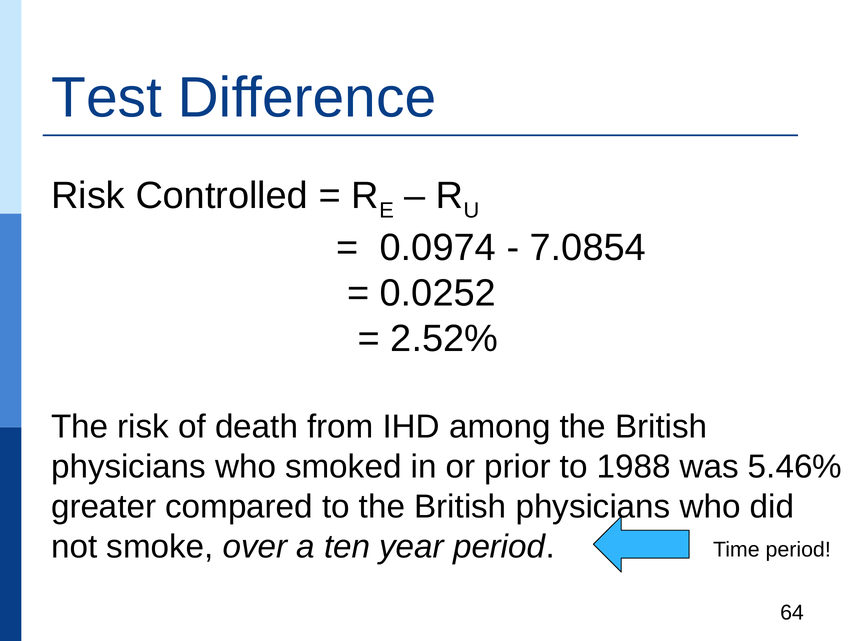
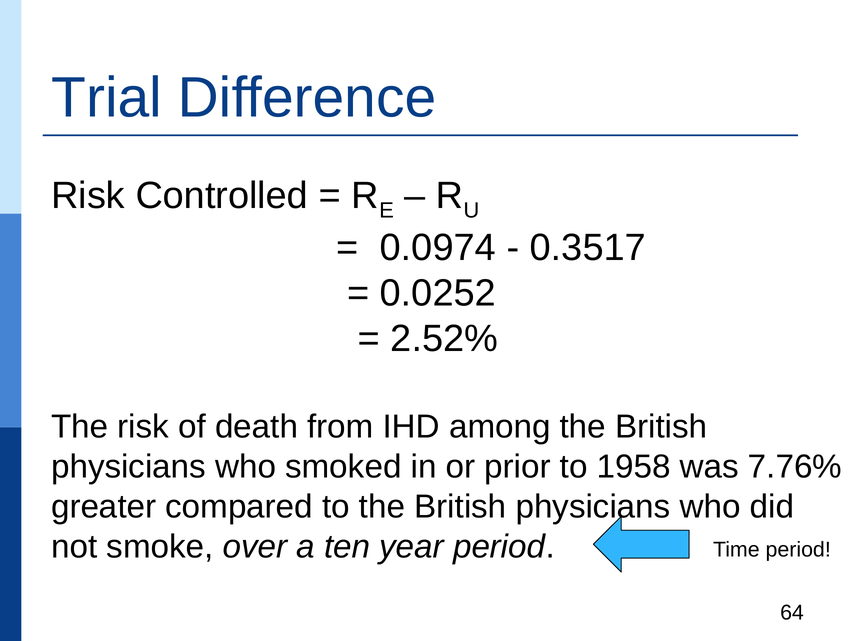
Test: Test -> Trial
7.0854: 7.0854 -> 0.3517
1988: 1988 -> 1958
5.46%: 5.46% -> 7.76%
